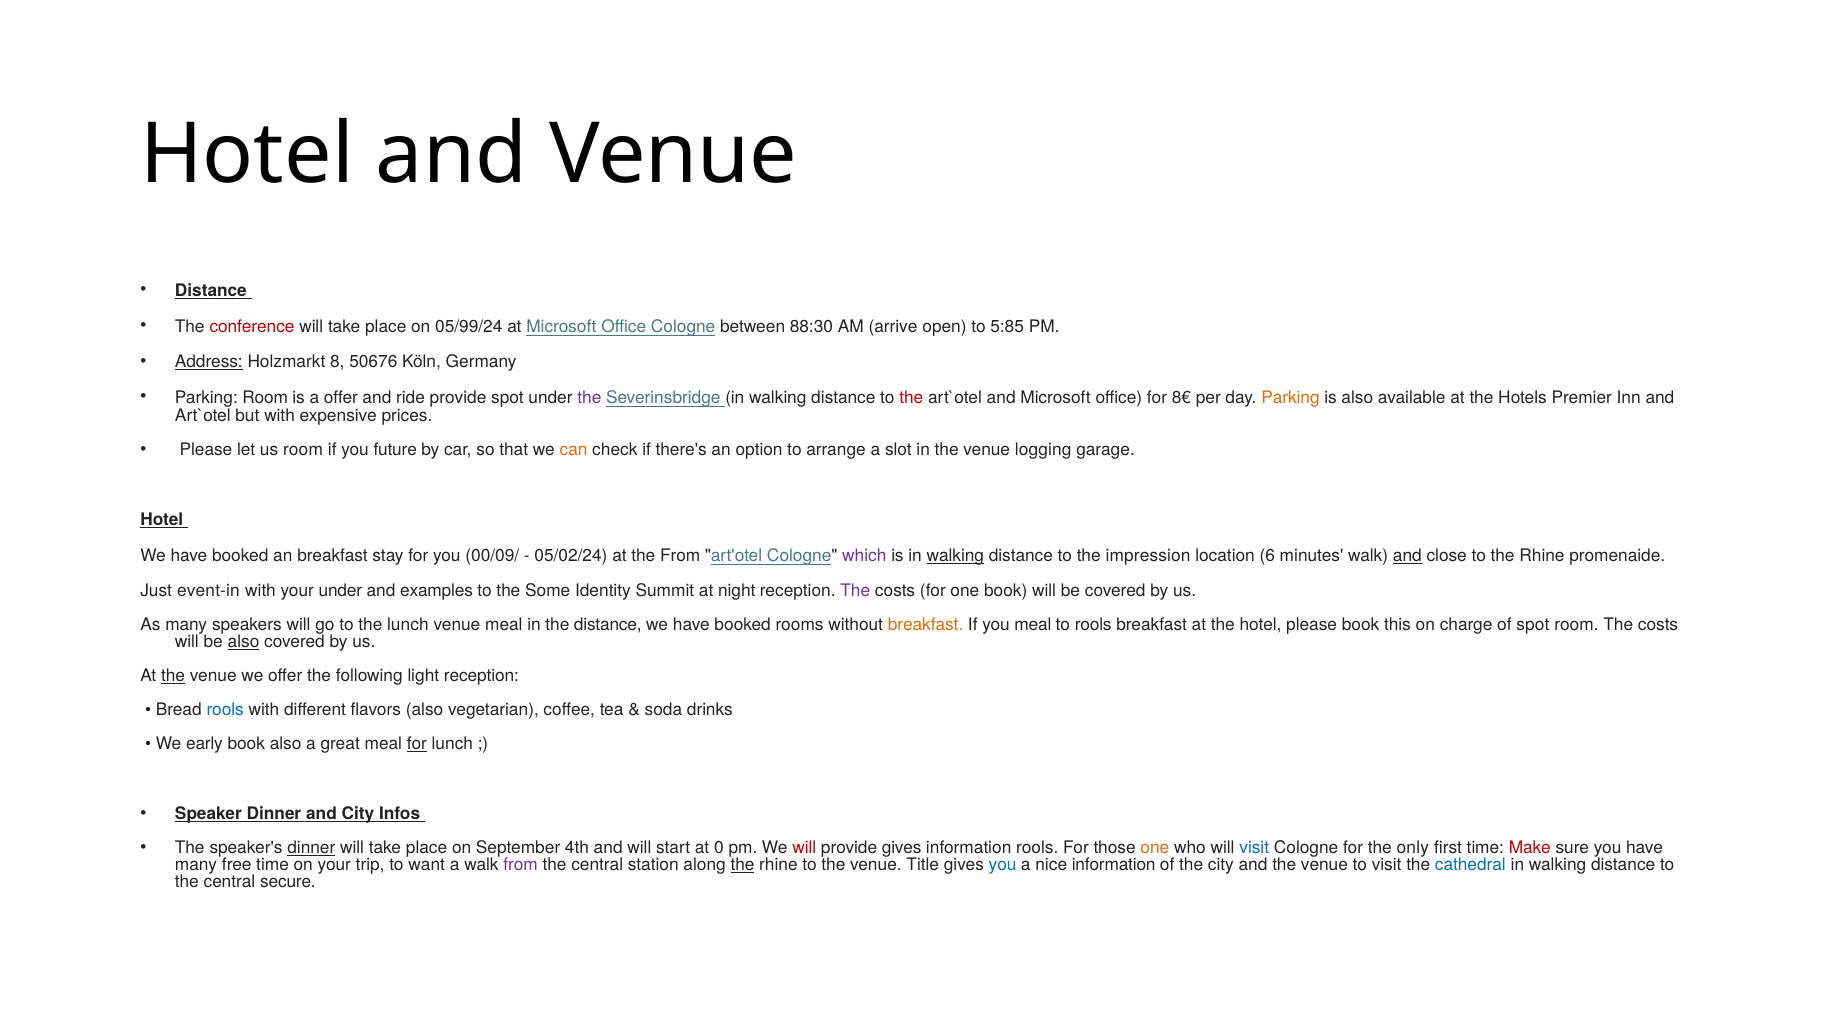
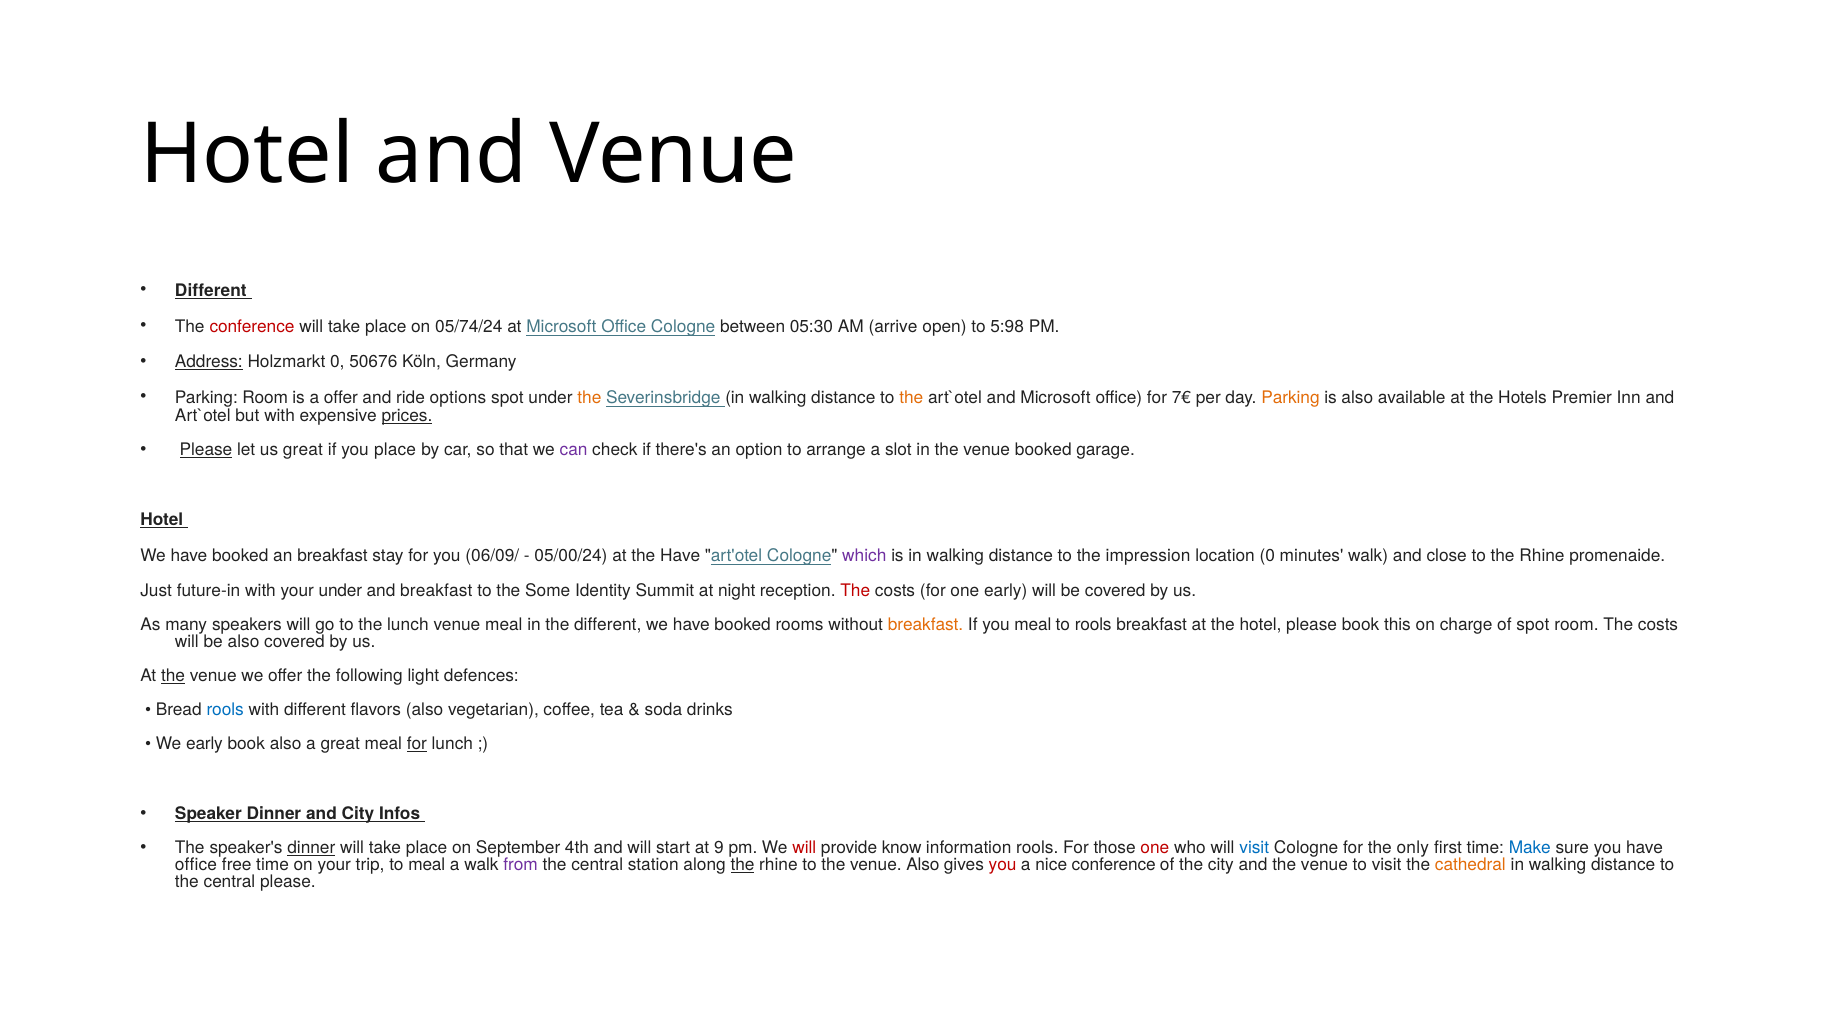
Distance at (211, 290): Distance -> Different
05/99/24: 05/99/24 -> 05/74/24
88:30: 88:30 -> 05:30
5:85: 5:85 -> 5:98
Holzmarkt 8: 8 -> 0
ride provide: provide -> options
the at (589, 398) colour: purple -> orange
the at (911, 398) colour: red -> orange
8€: 8€ -> 7€
prices underline: none -> present
Please at (206, 450) underline: none -> present
us room: room -> great
you future: future -> place
can colour: orange -> purple
venue logging: logging -> booked
00/09/: 00/09/ -> 06/09/
05/02/24: 05/02/24 -> 05/00/24
the From: From -> Have
walking at (955, 556) underline: present -> none
location 6: 6 -> 0
and at (1407, 556) underline: present -> none
event-in: event-in -> future-in
and examples: examples -> breakfast
The at (855, 591) colour: purple -> red
one book: book -> early
the distance: distance -> different
also at (244, 642) underline: present -> none
light reception: reception -> defences
0: 0 -> 9
provide gives: gives -> know
one at (1155, 848) colour: orange -> red
Make colour: red -> blue
many at (196, 865): many -> office
to want: want -> meal
venue Title: Title -> Also
you at (1003, 865) colour: blue -> red
nice information: information -> conference
cathedral colour: blue -> orange
central secure: secure -> please
